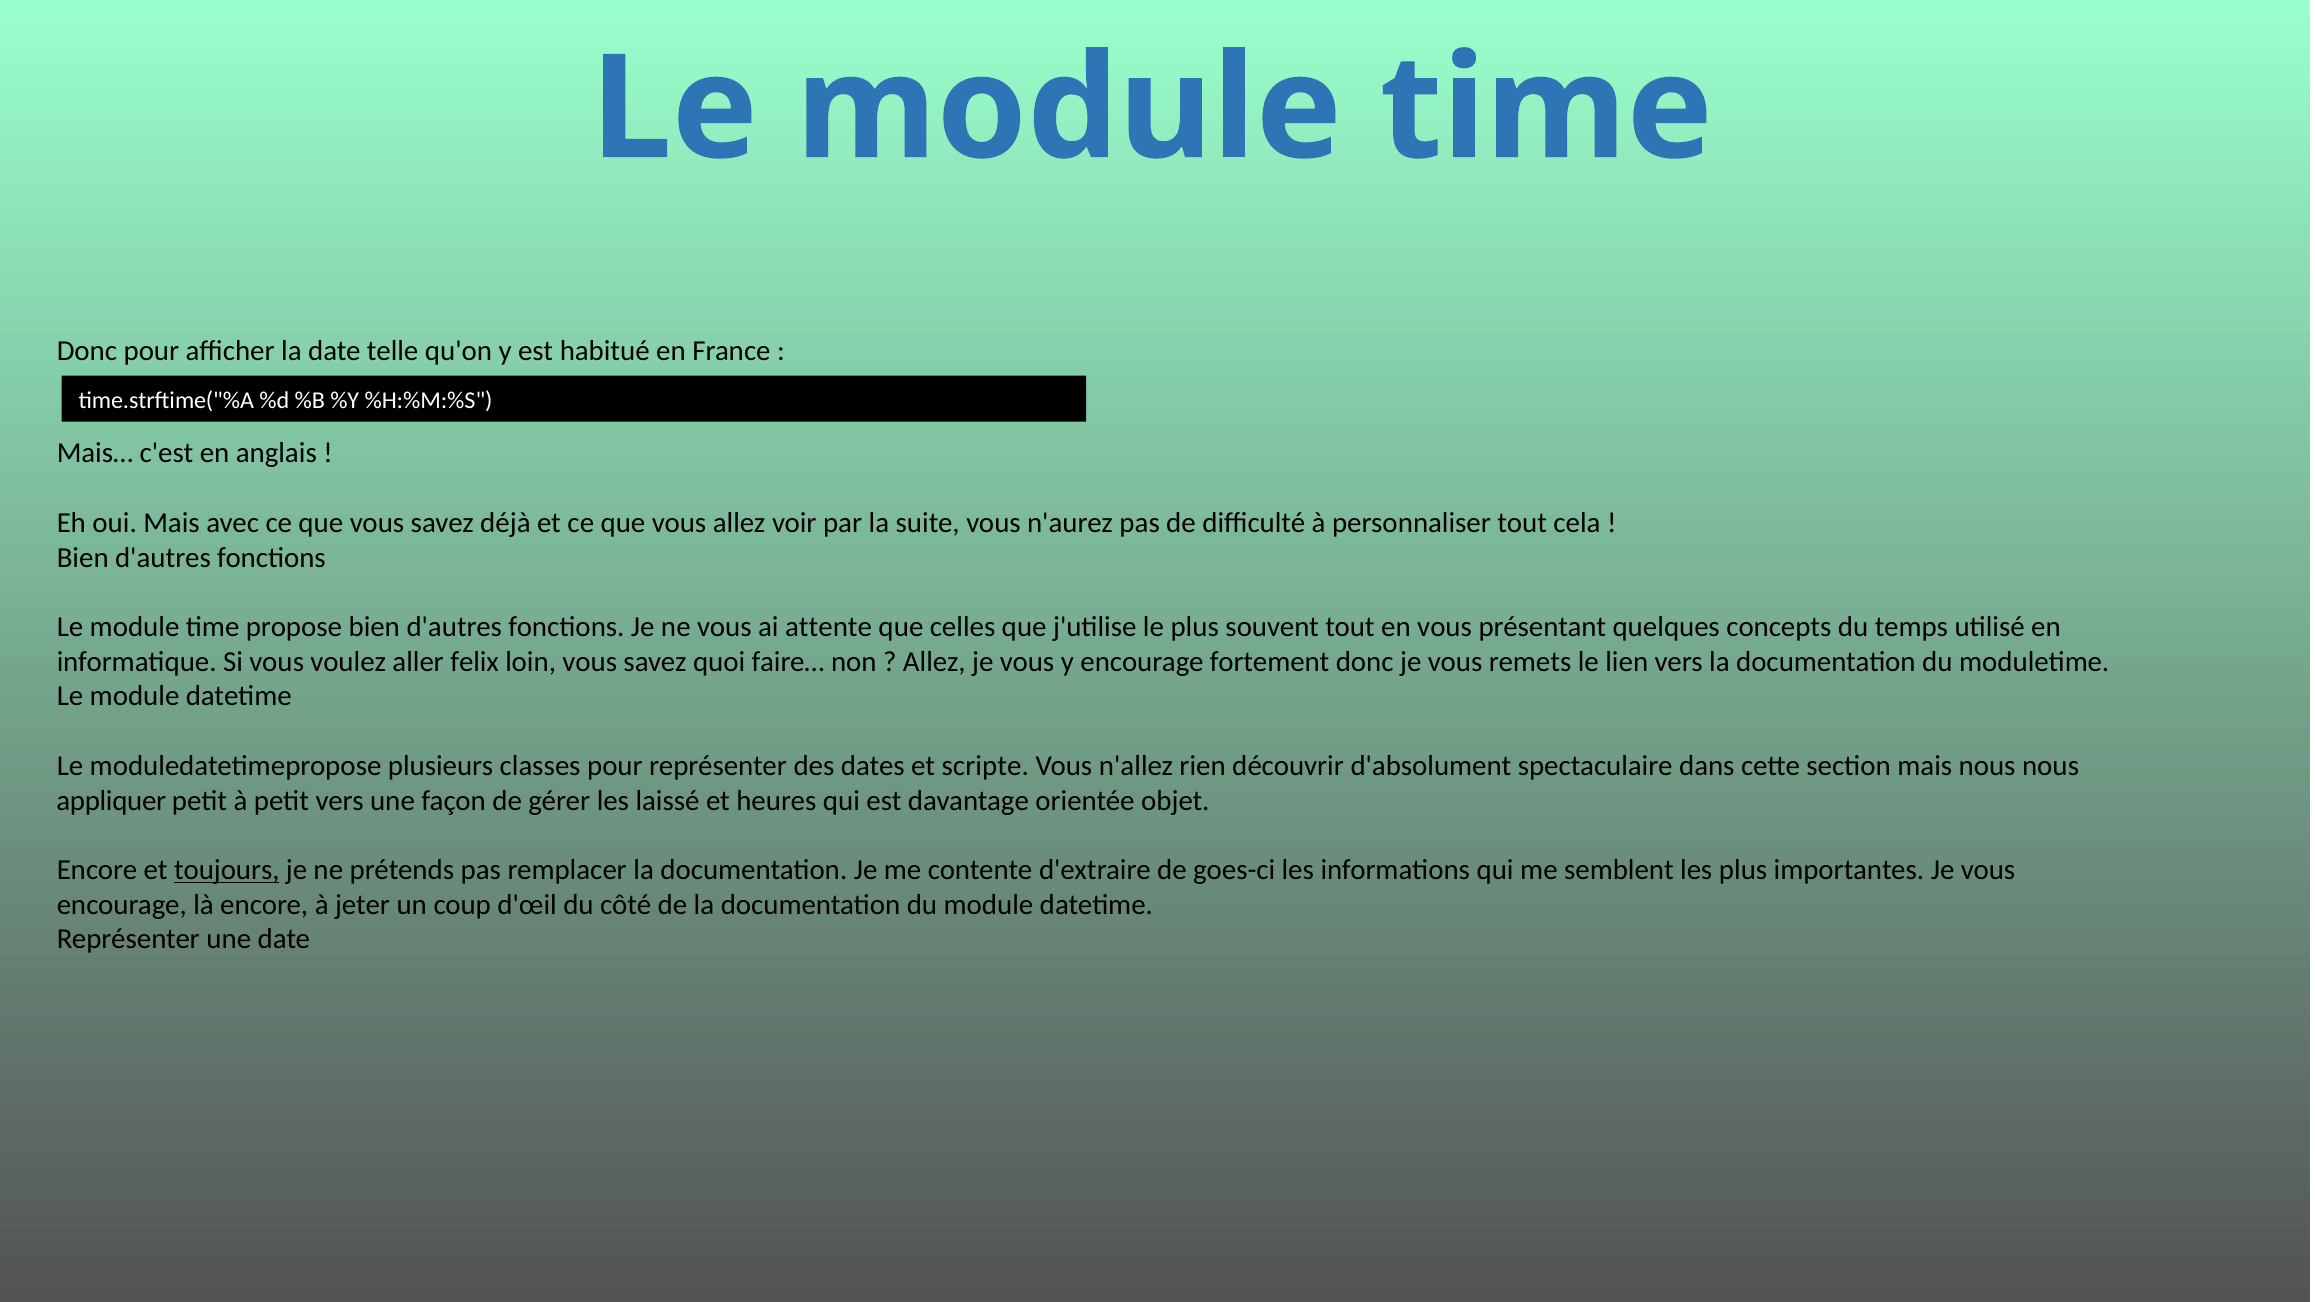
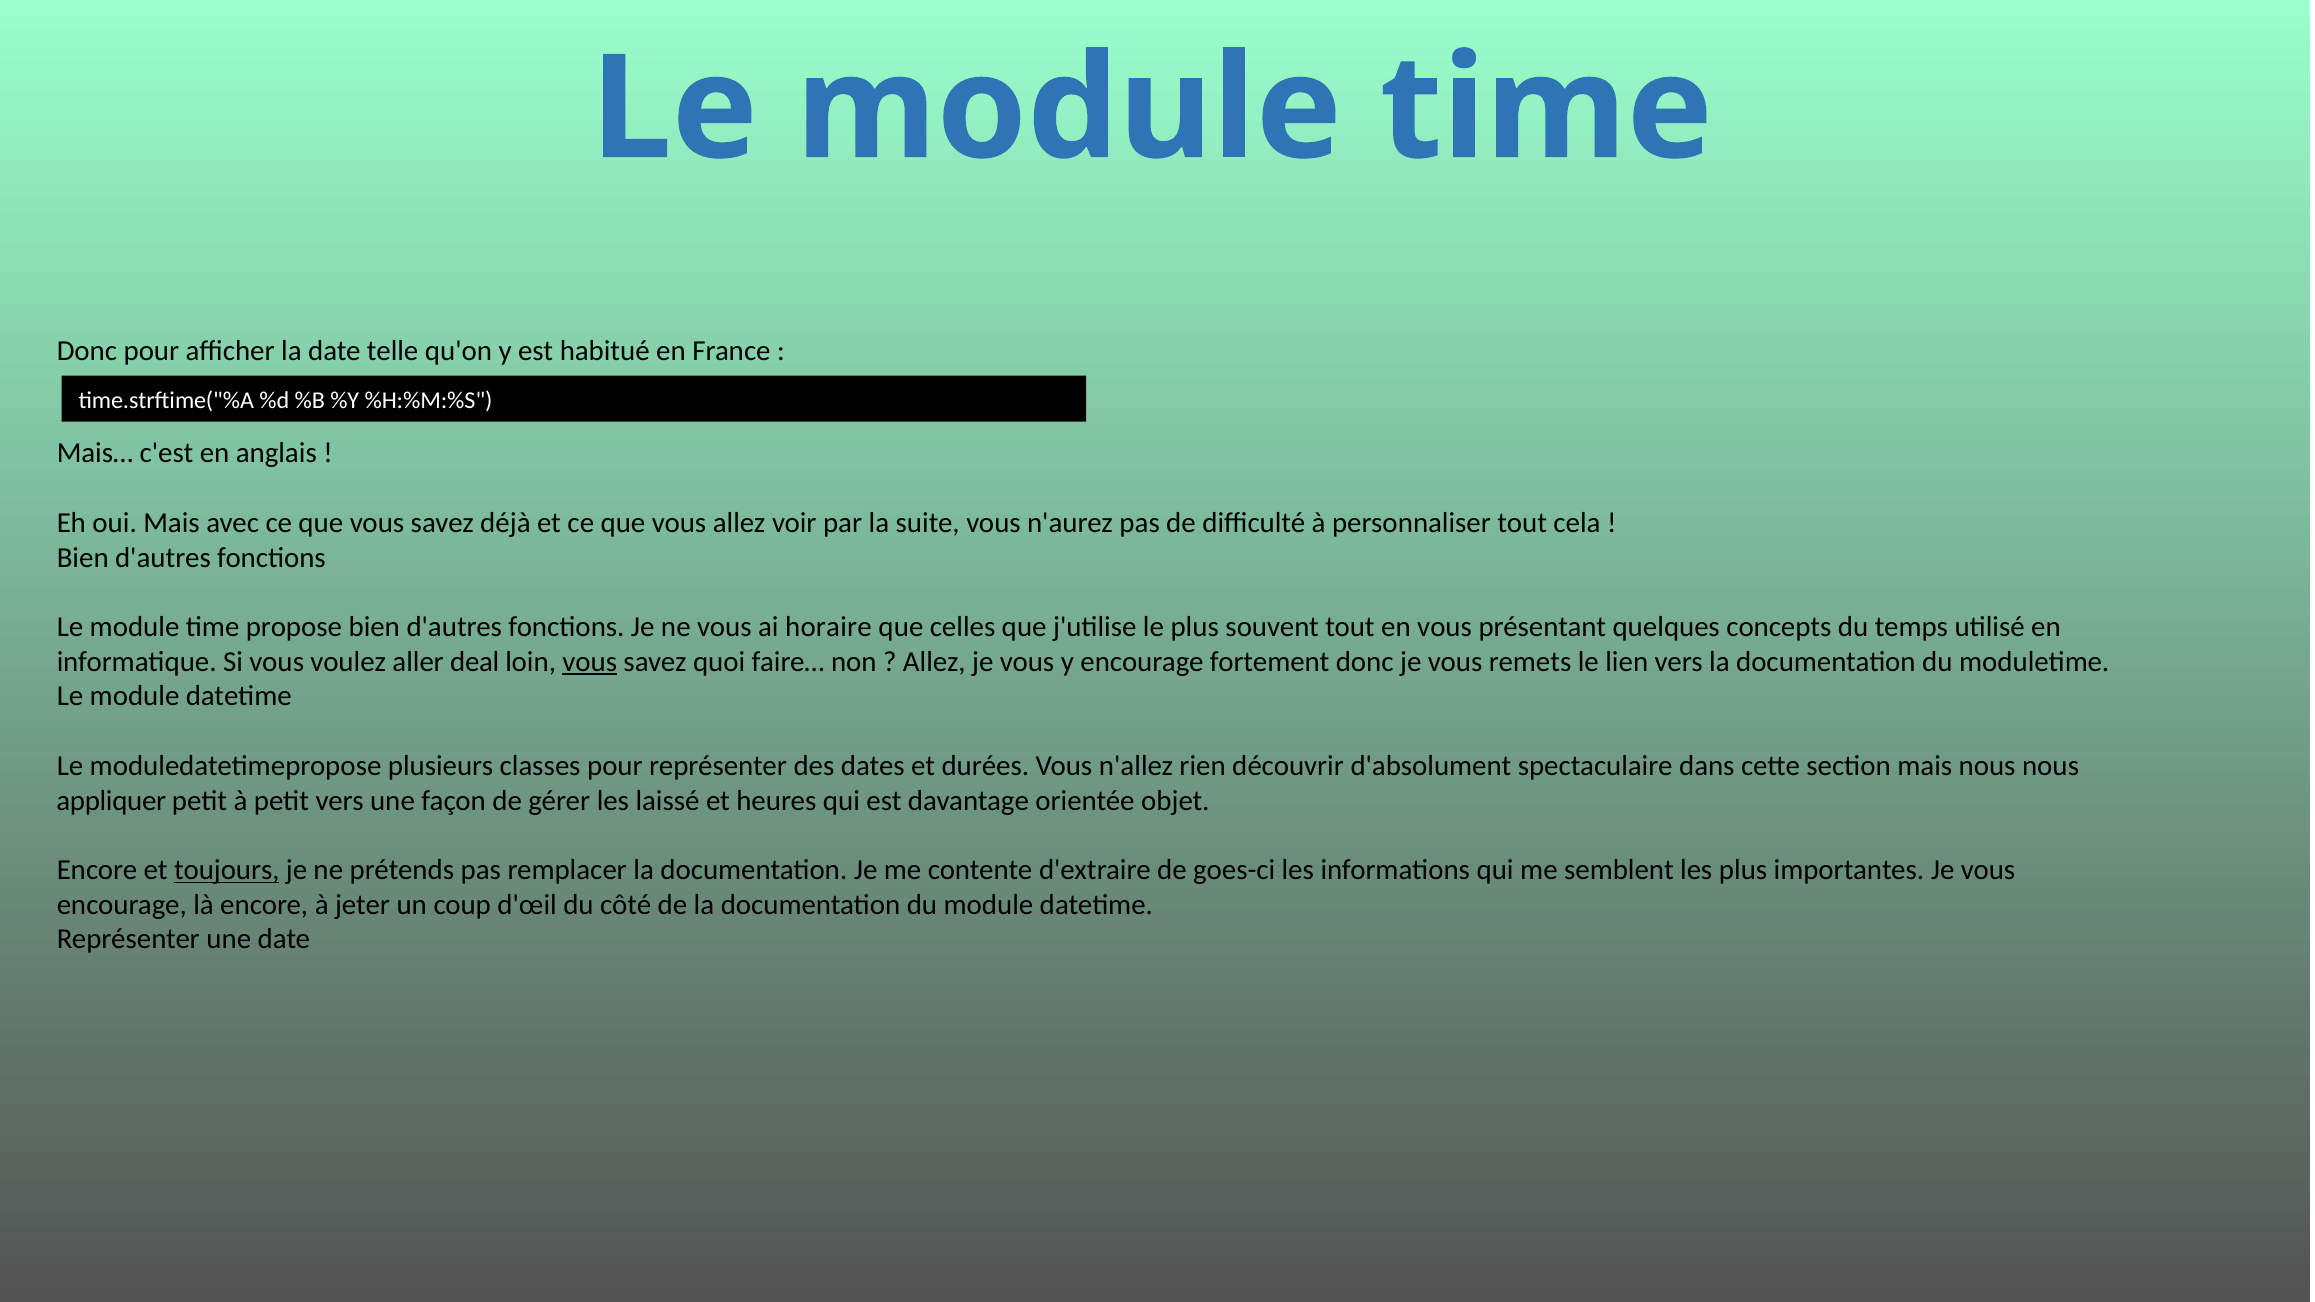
attente: attente -> horaire
felix: felix -> deal
vous at (590, 662) underline: none -> present
scripte: scripte -> durées
